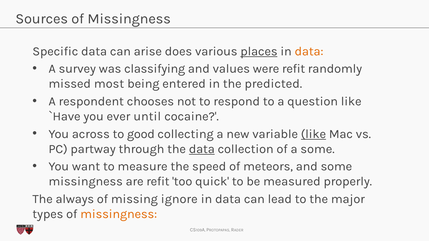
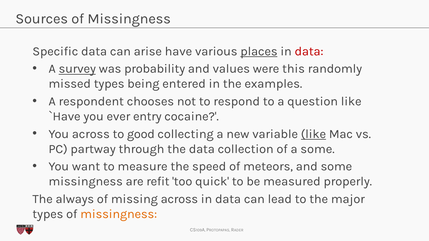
does: does -> have
data at (309, 51) colour: orange -> red
survey underline: none -> present
classifying: classifying -> probability
were refit: refit -> this
missed most: most -> types
predicted: predicted -> examples
until: until -> entry
data at (202, 149) underline: present -> none
missing ignore: ignore -> across
